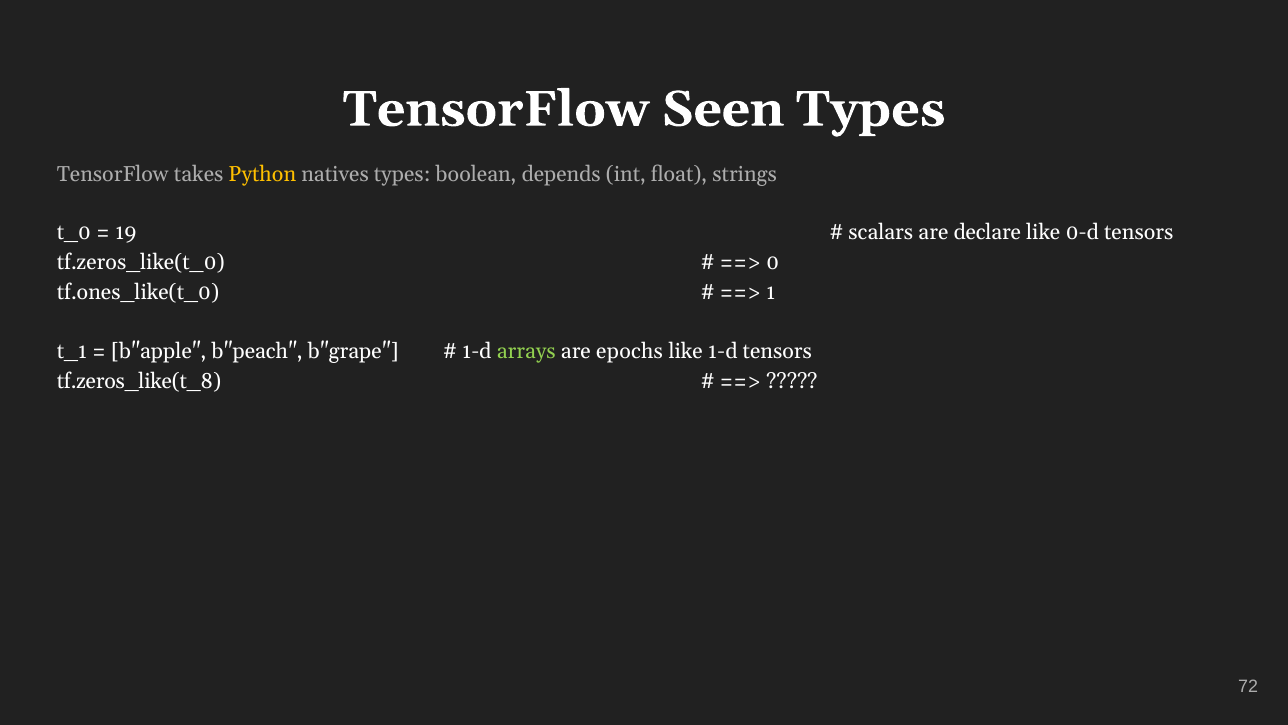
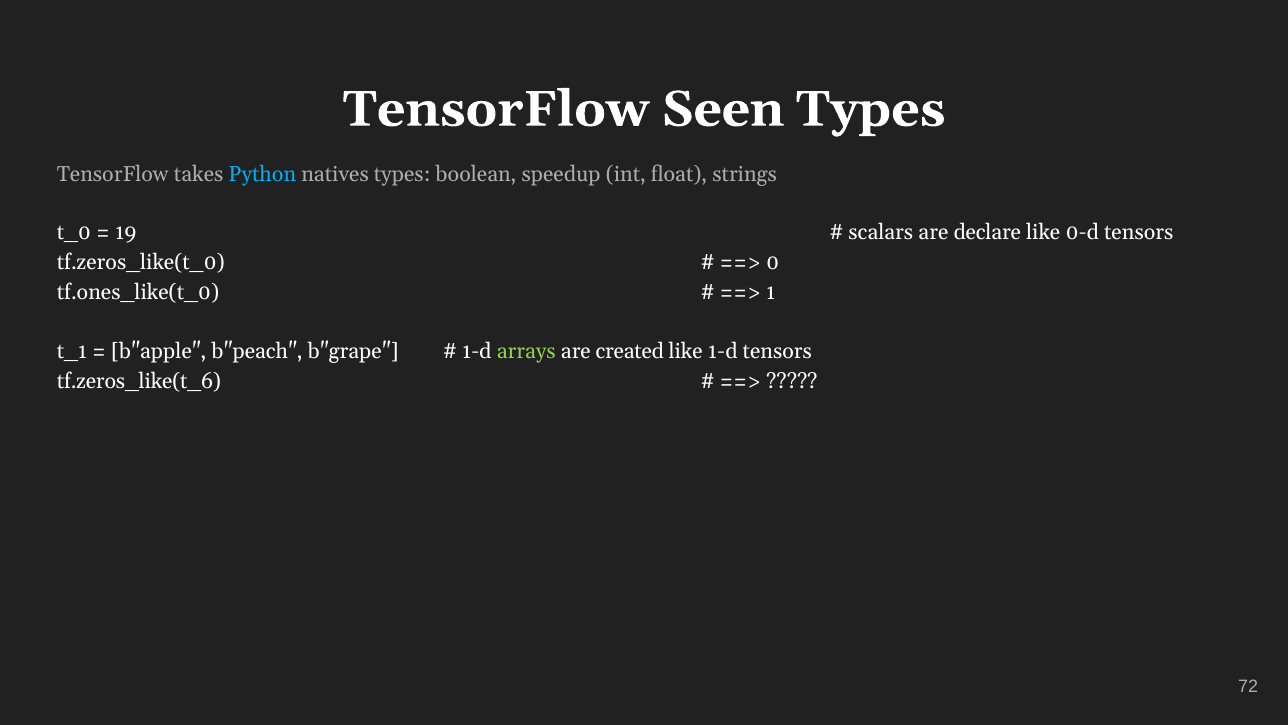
Python colour: yellow -> light blue
depends: depends -> speedup
epochs: epochs -> created
tf.zeros_like(t_8: tf.zeros_like(t_8 -> tf.zeros_like(t_6
